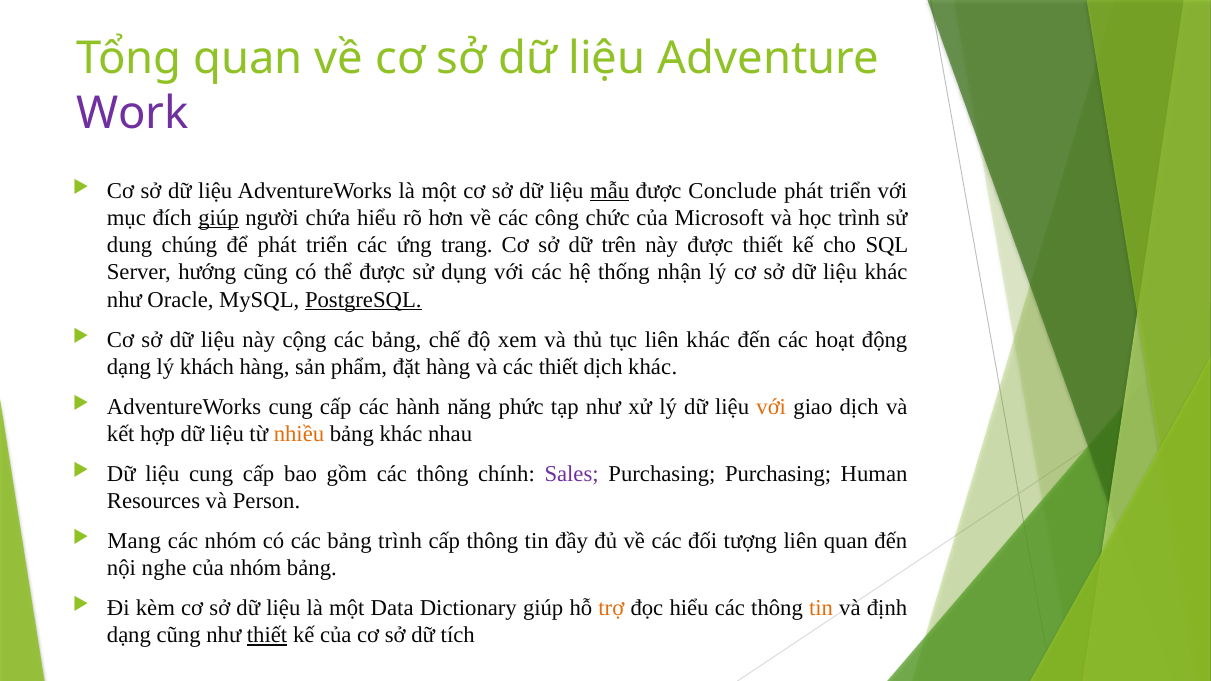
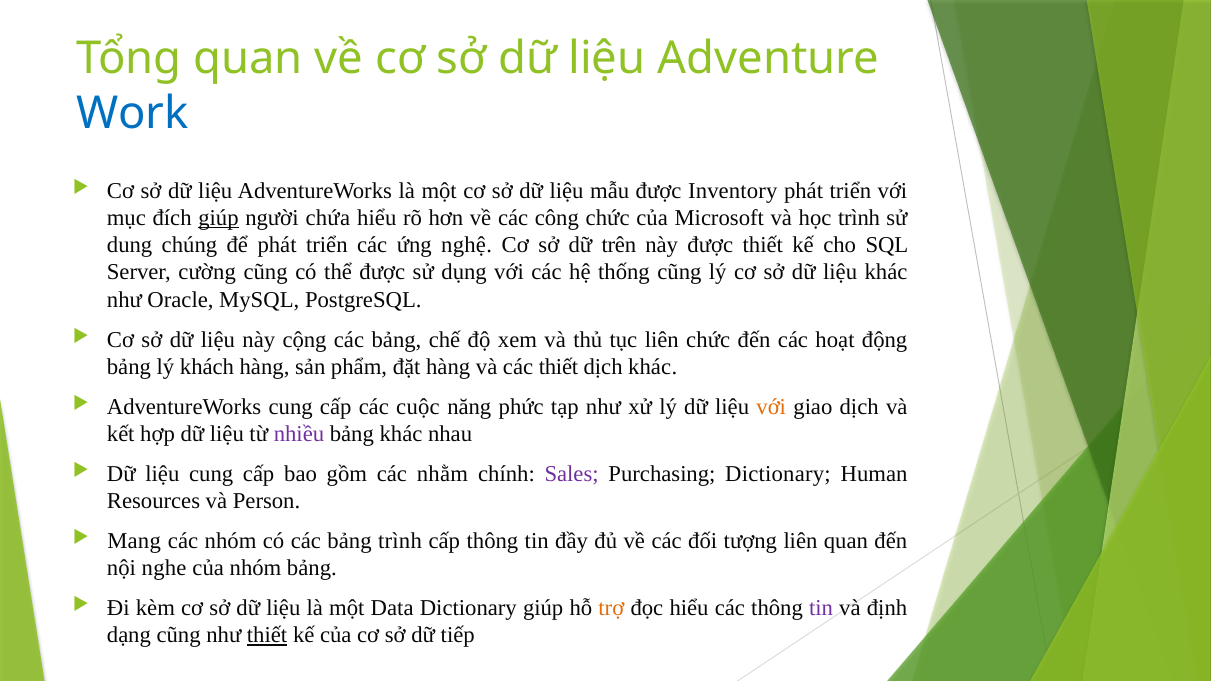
Work colour: purple -> blue
mẫu underline: present -> none
Conclude: Conclude -> Inventory
trang: trang -> nghệ
hướng: hướng -> cường
thống nhận: nhận -> cũng
PostgreSQL underline: present -> none
liên khác: khác -> chức
dạng at (129, 367): dạng -> bảng
hành: hành -> cuộc
nhiều colour: orange -> purple
gồm các thông: thông -> nhằm
Purchasing Purchasing: Purchasing -> Dictionary
tin at (821, 608) colour: orange -> purple
tích: tích -> tiếp
